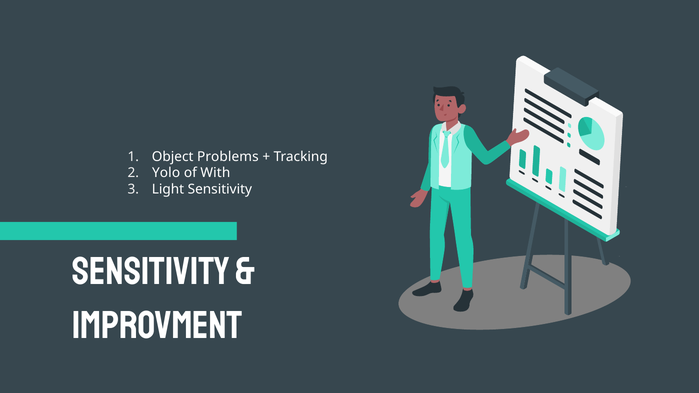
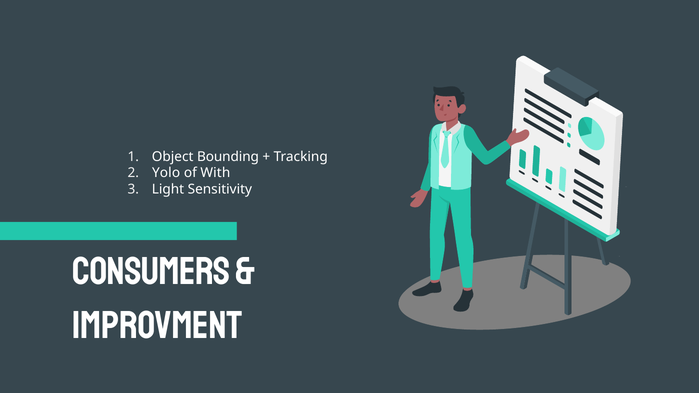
Problems: Problems -> Bounding
Sensitivity at (151, 272): Sensitivity -> Consumers
